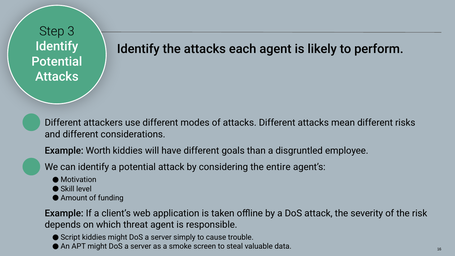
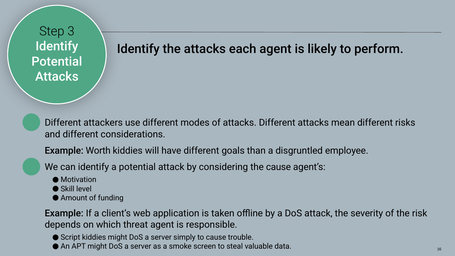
the entire: entire -> cause
